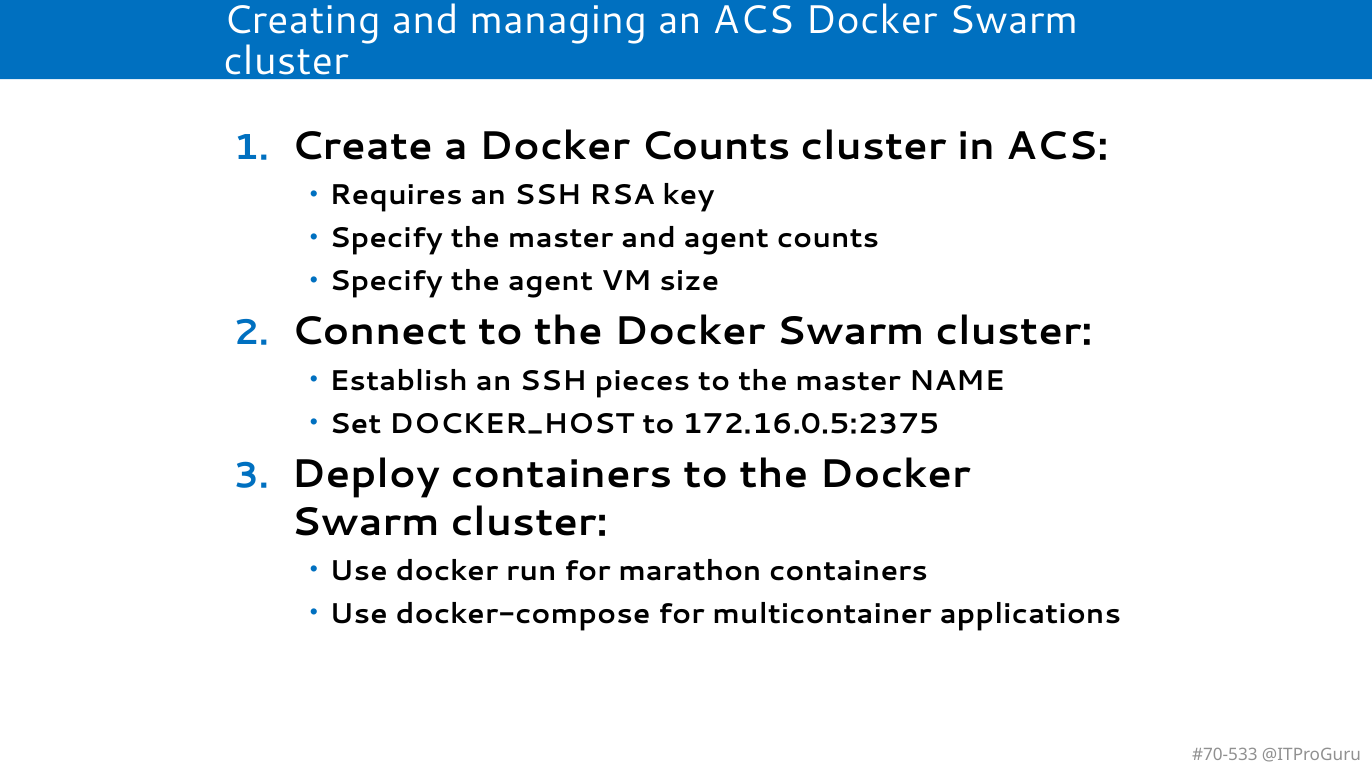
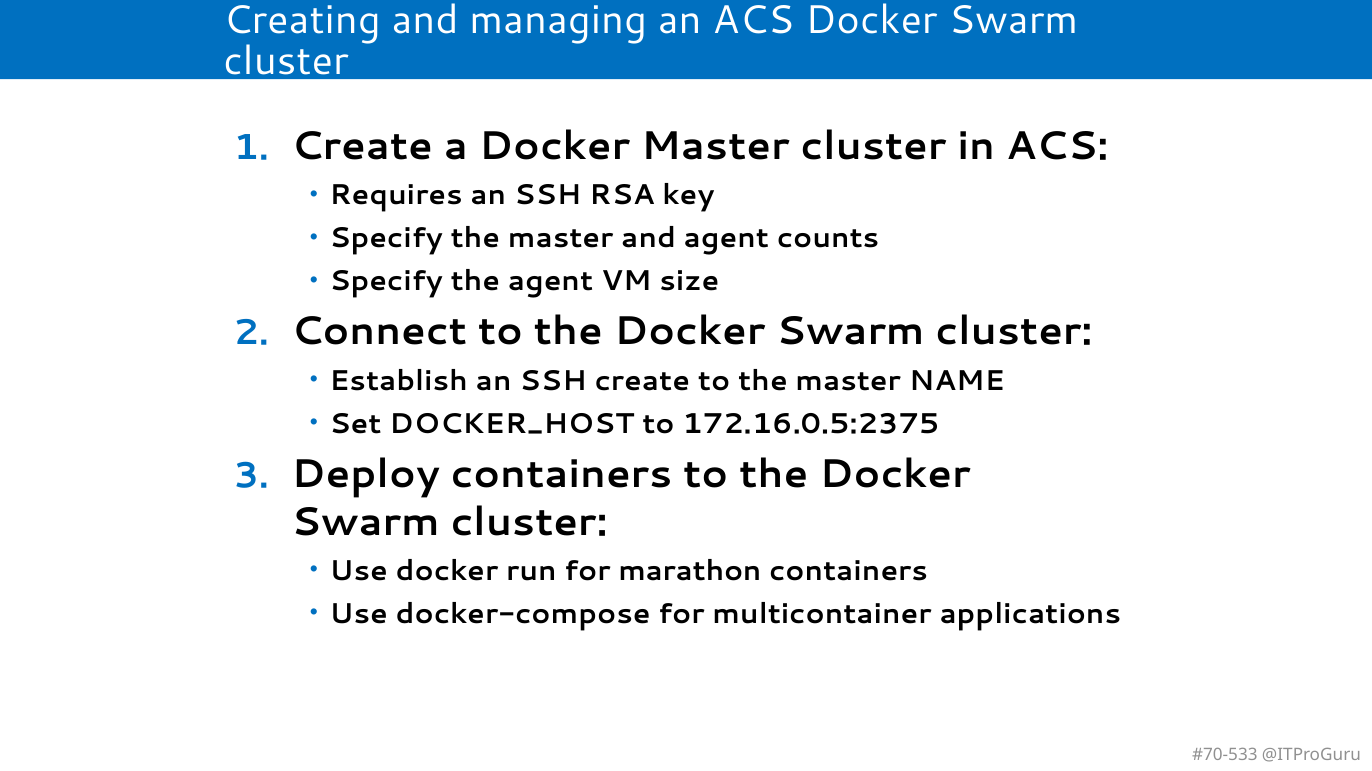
Docker Counts: Counts -> Master
SSH pieces: pieces -> create
